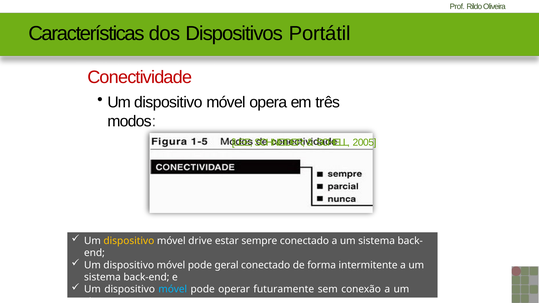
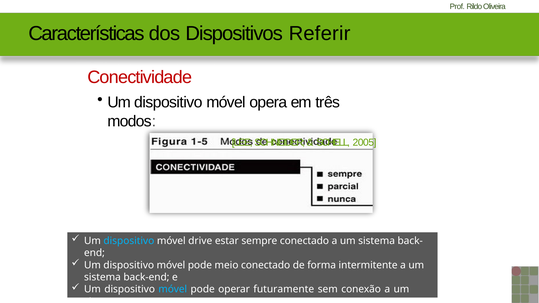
Portátil: Portátil -> Referir
dispositivo at (129, 241) colour: yellow -> light blue
geral: geral -> meio
